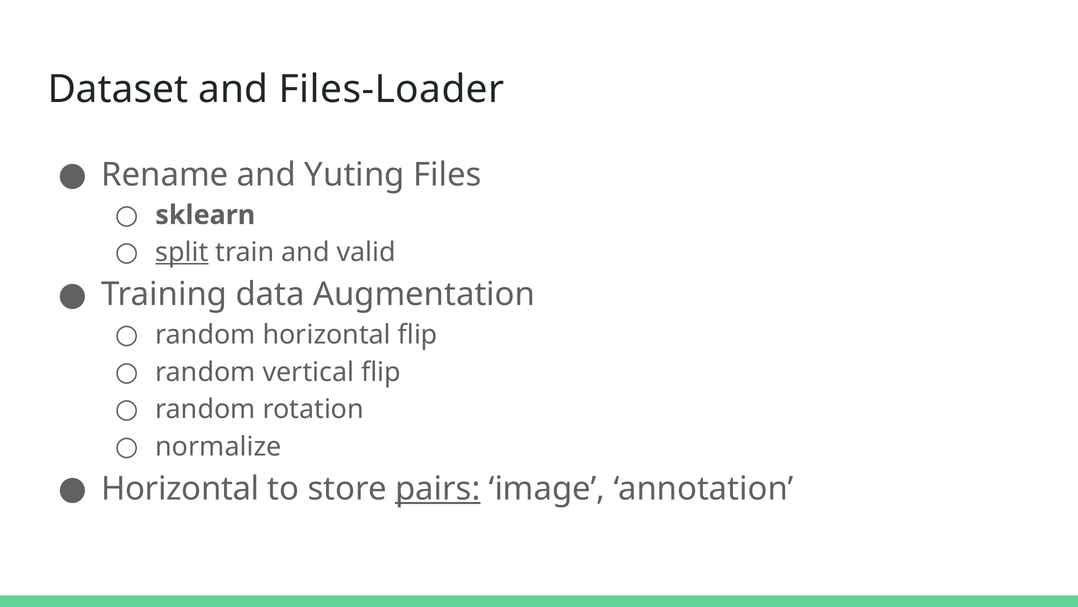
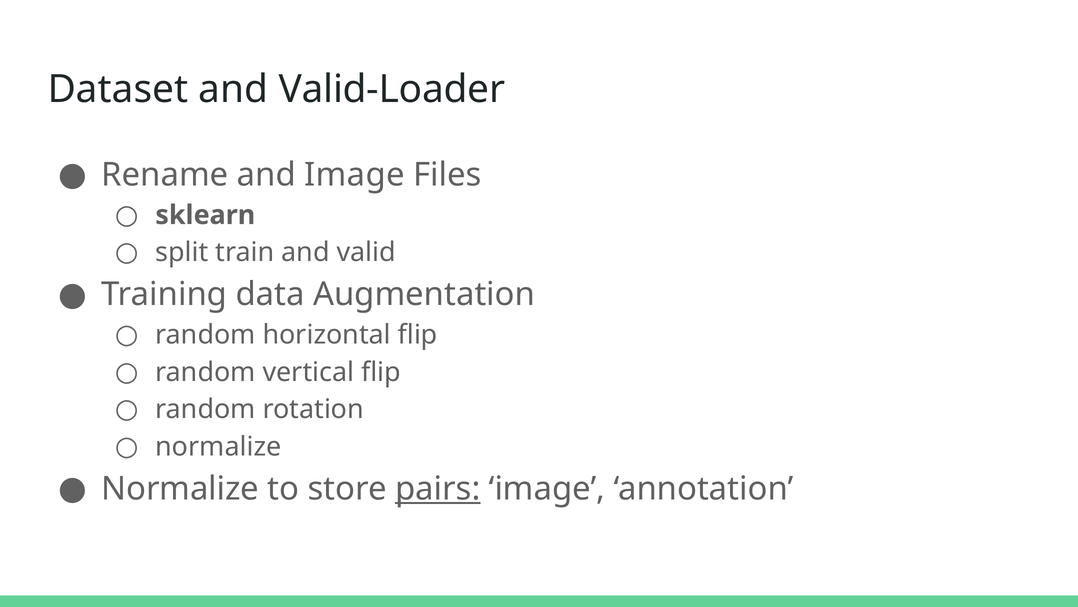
Files-Loader: Files-Loader -> Valid-Loader
and Yuting: Yuting -> Image
split underline: present -> none
Horizontal at (180, 488): Horizontal -> Normalize
